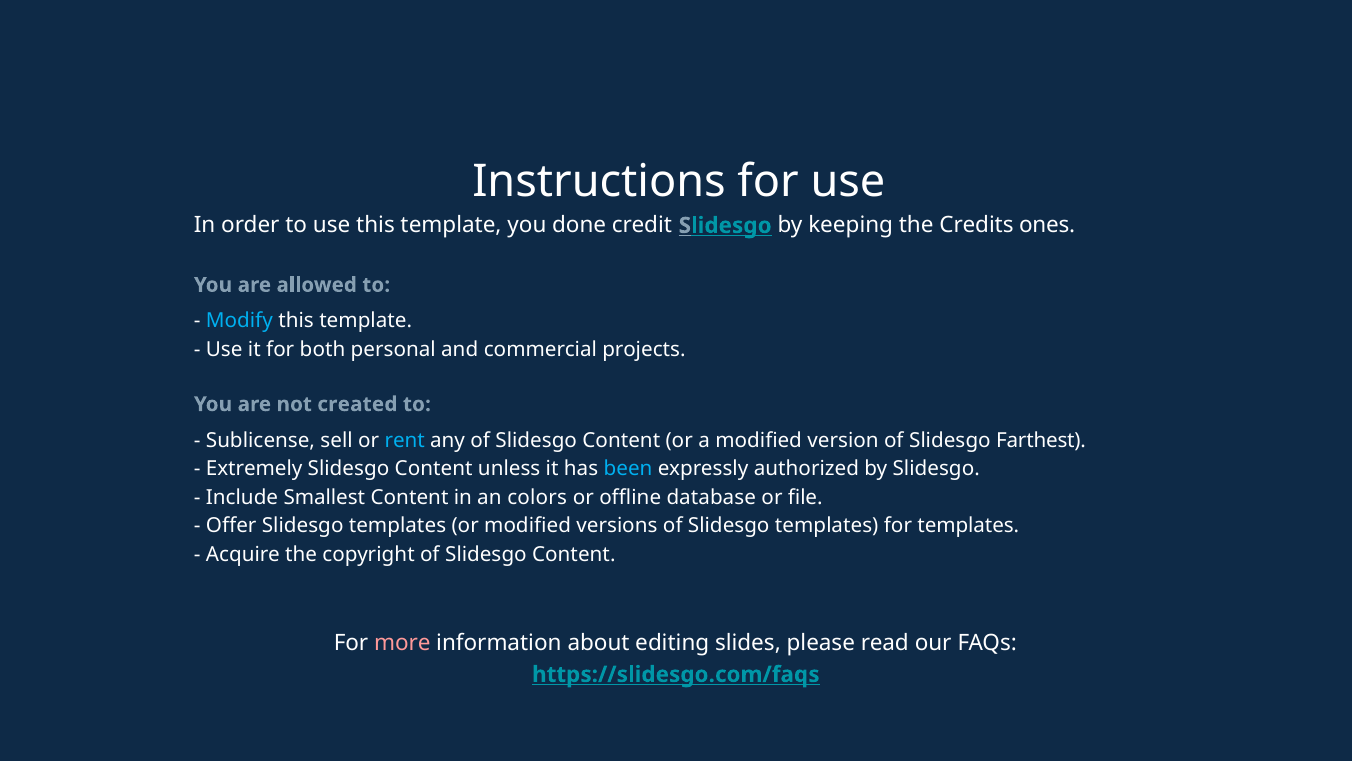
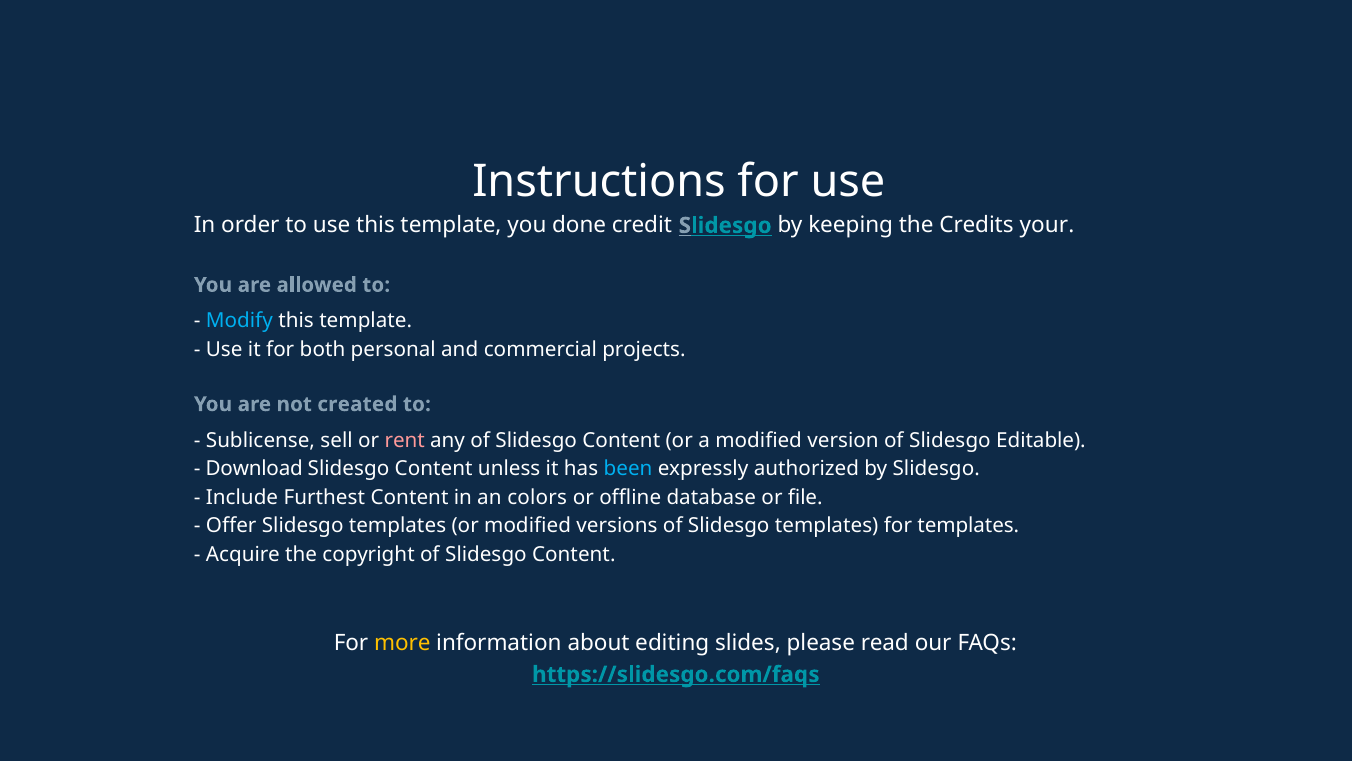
ones: ones -> your
rent colour: light blue -> pink
Farthest: Farthest -> Editable
Extremely: Extremely -> Download
Smallest: Smallest -> Furthest
more colour: pink -> yellow
